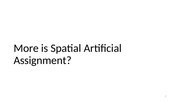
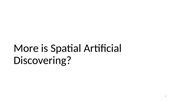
Assignment: Assignment -> Discovering
